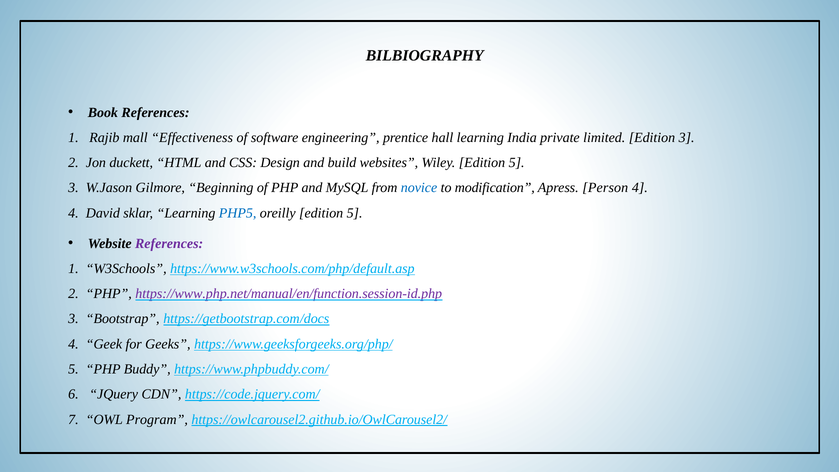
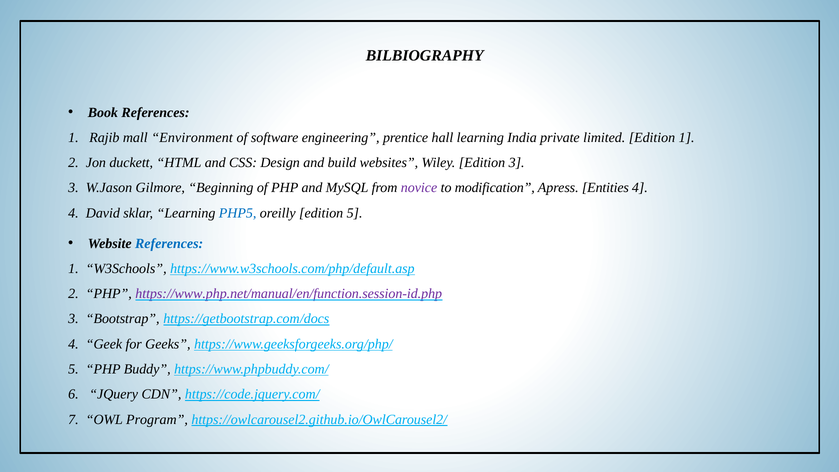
Effectiveness: Effectiveness -> Environment
Edition 3: 3 -> 1
Wiley Edition 5: 5 -> 3
novice colour: blue -> purple
Person: Person -> Entities
References at (169, 243) colour: purple -> blue
